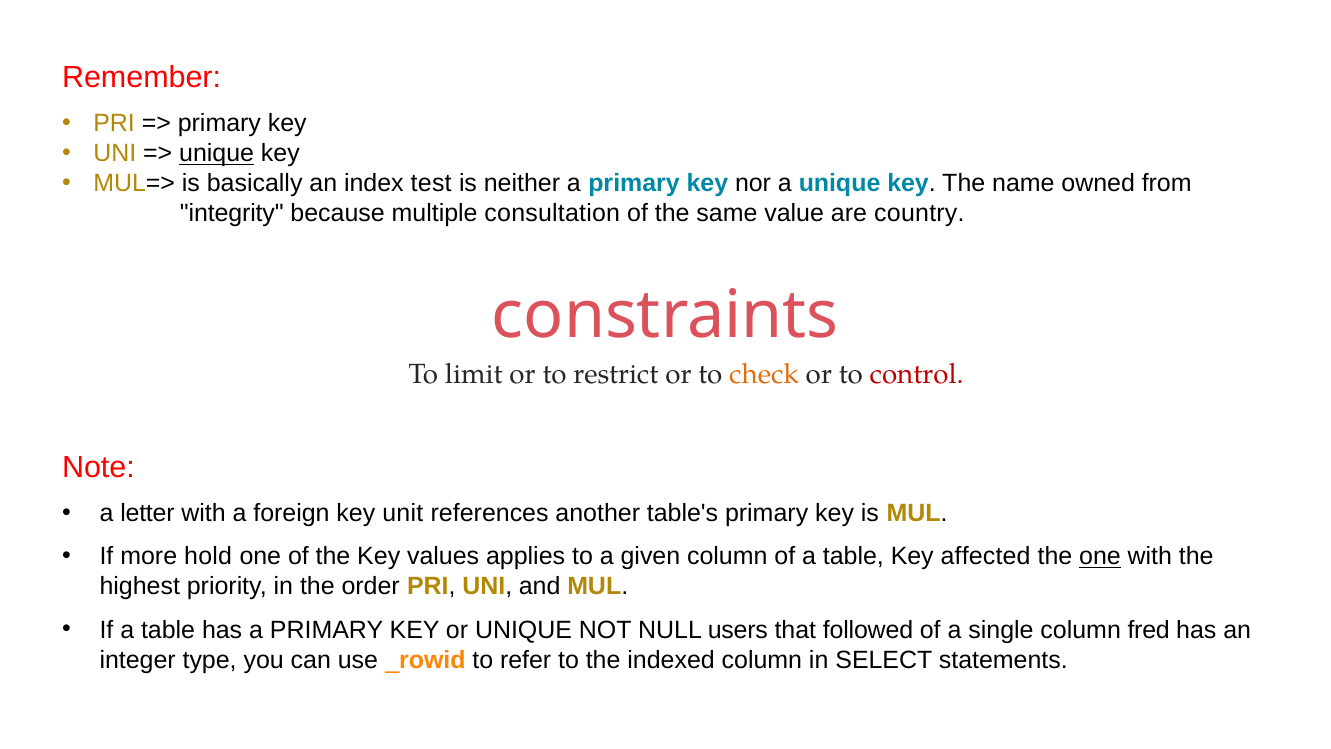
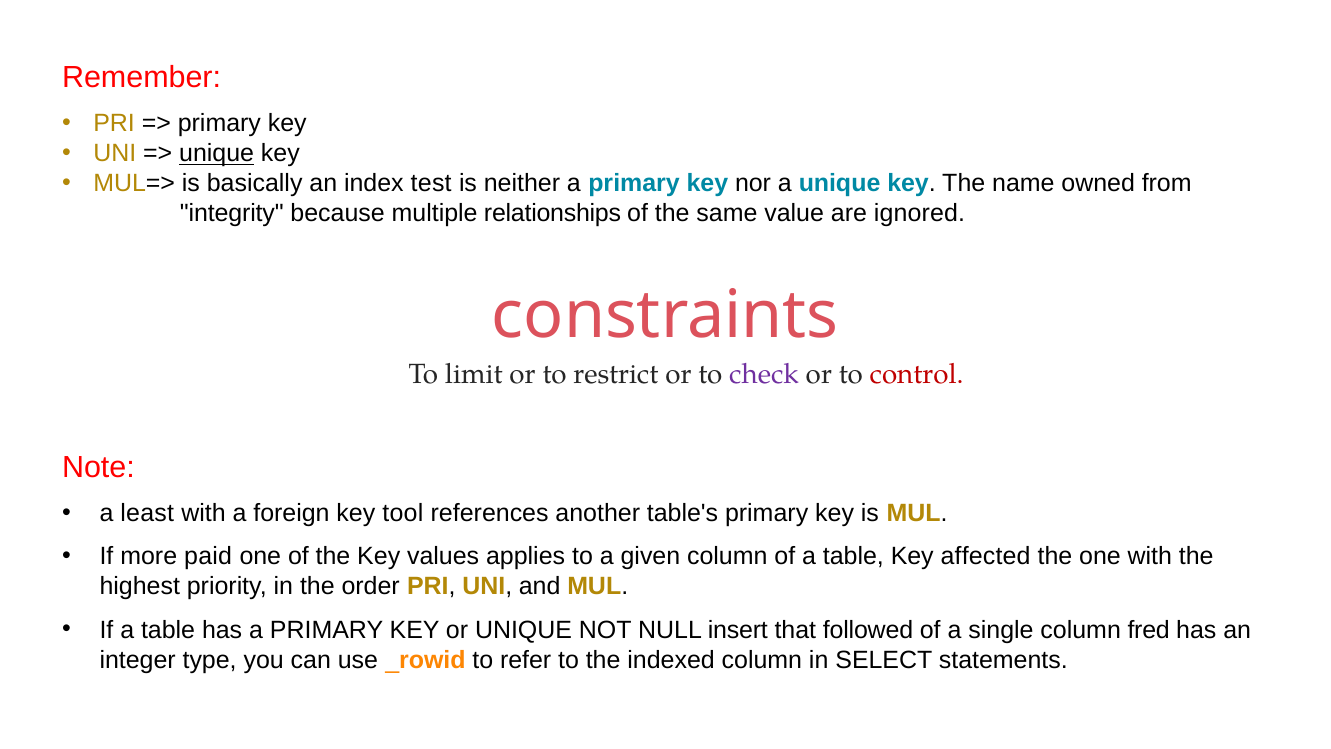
consultation: consultation -> relationships
country: country -> ignored
check colour: orange -> purple
letter: letter -> least
unit: unit -> tool
hold: hold -> paid
one at (1100, 557) underline: present -> none
users: users -> insert
